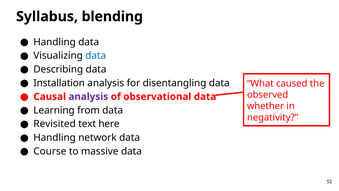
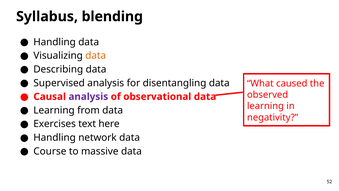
data at (96, 56) colour: blue -> orange
Installation: Installation -> Supervised
whether at (265, 106): whether -> learning
Revisited: Revisited -> Exercises
